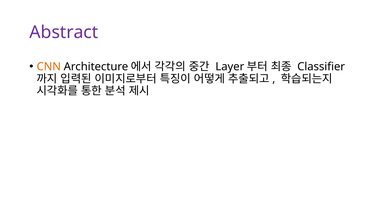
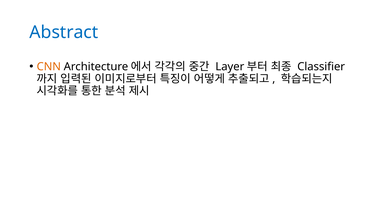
Abstract colour: purple -> blue
